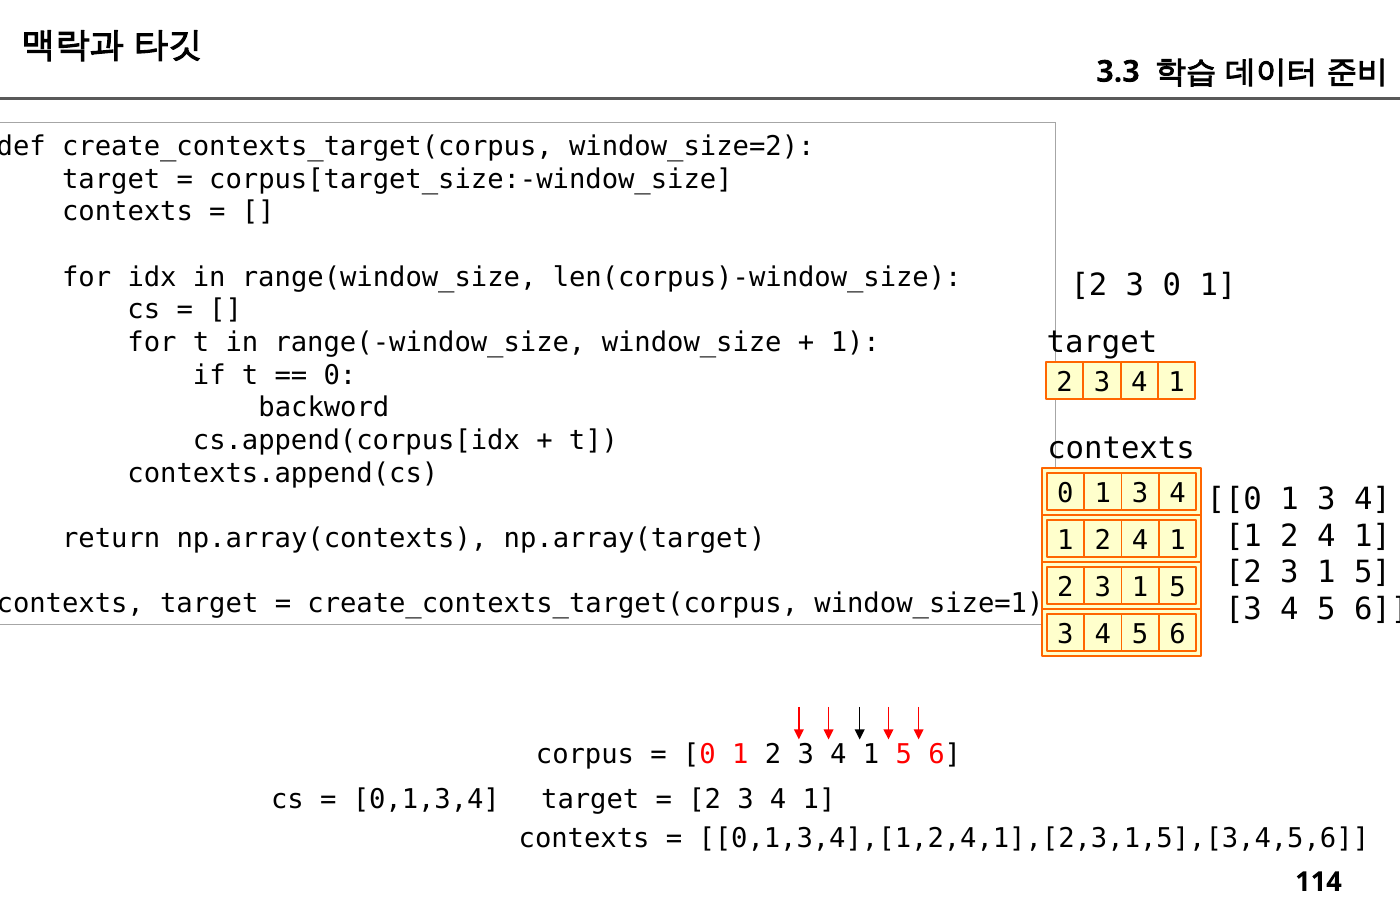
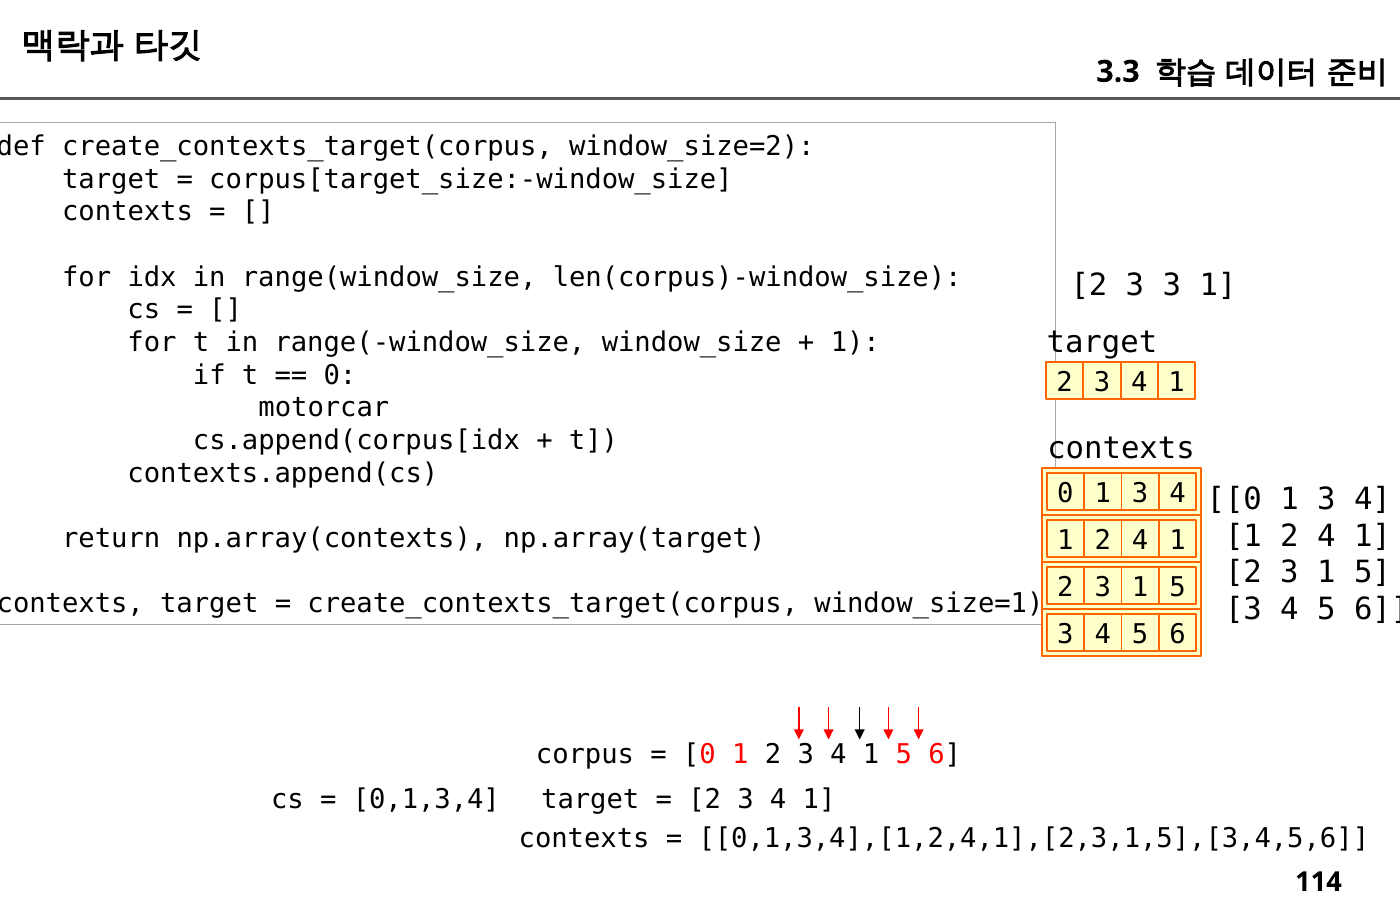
0 at (1172, 285): 0 -> 3
backword: backword -> motorcar
